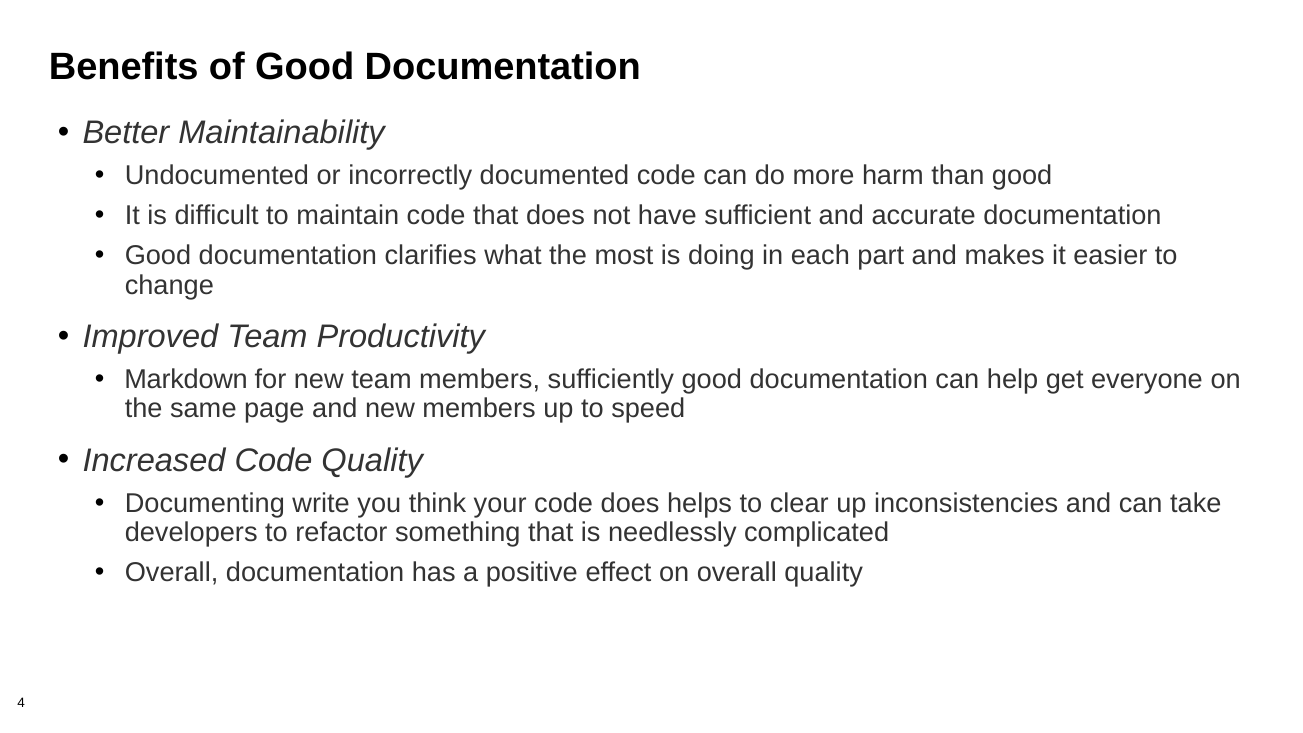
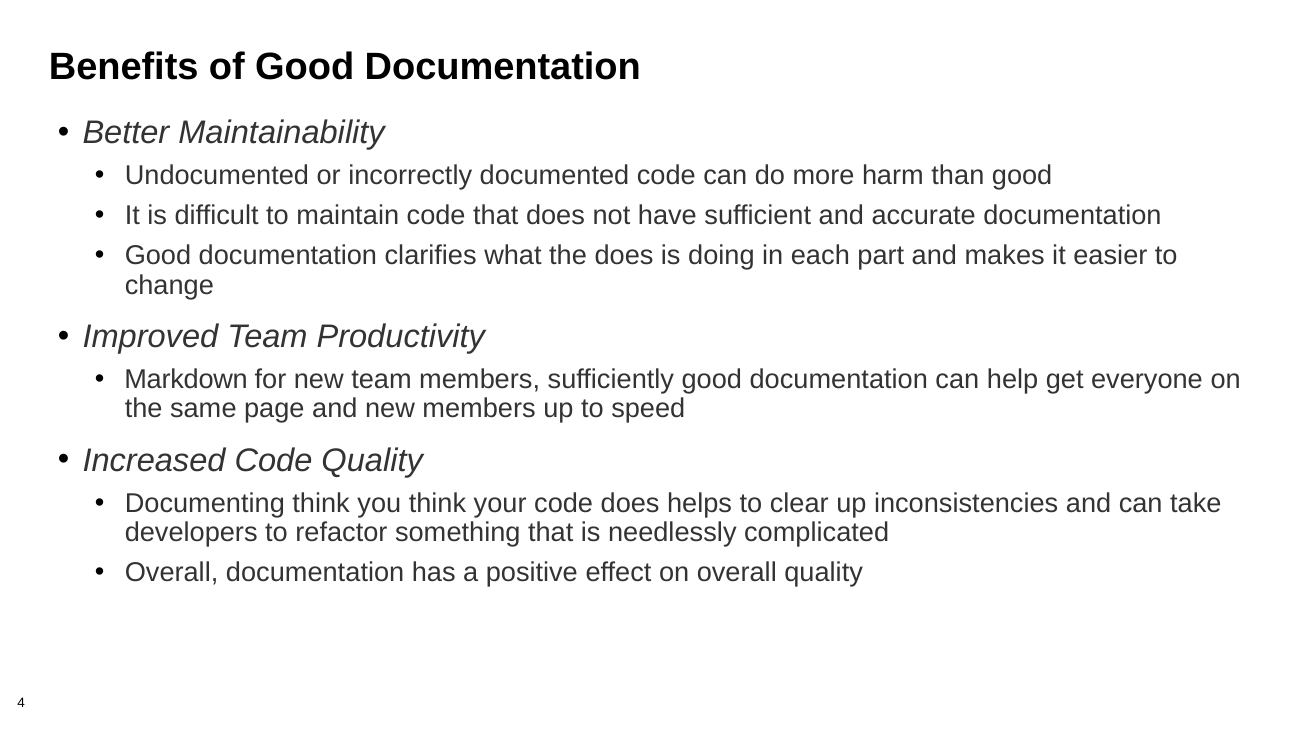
the most: most -> does
Documenting write: write -> think
